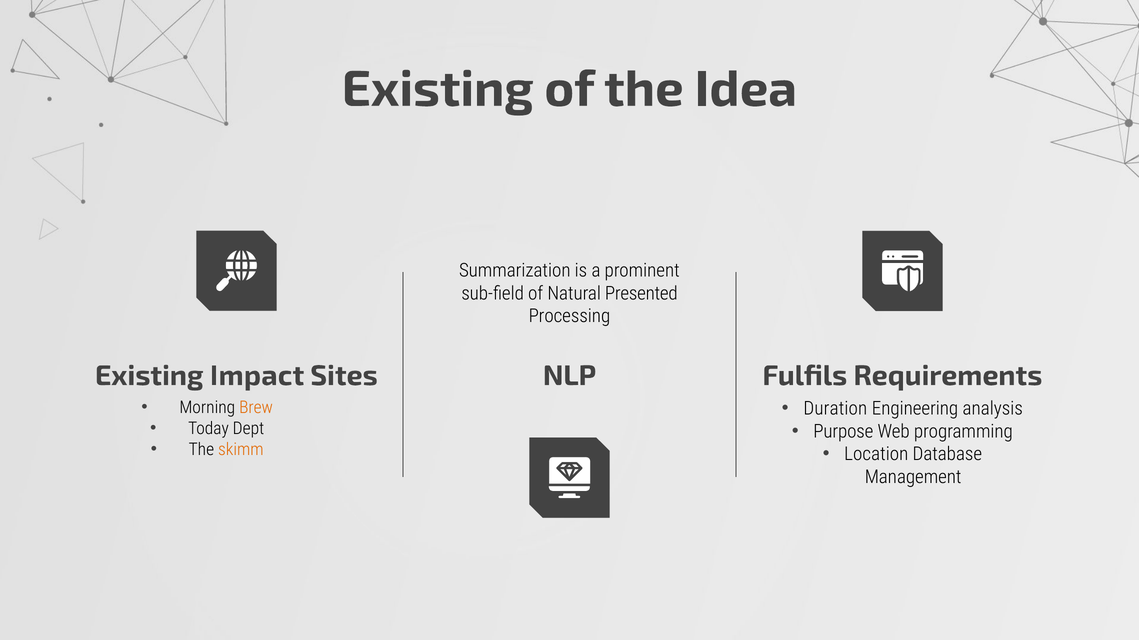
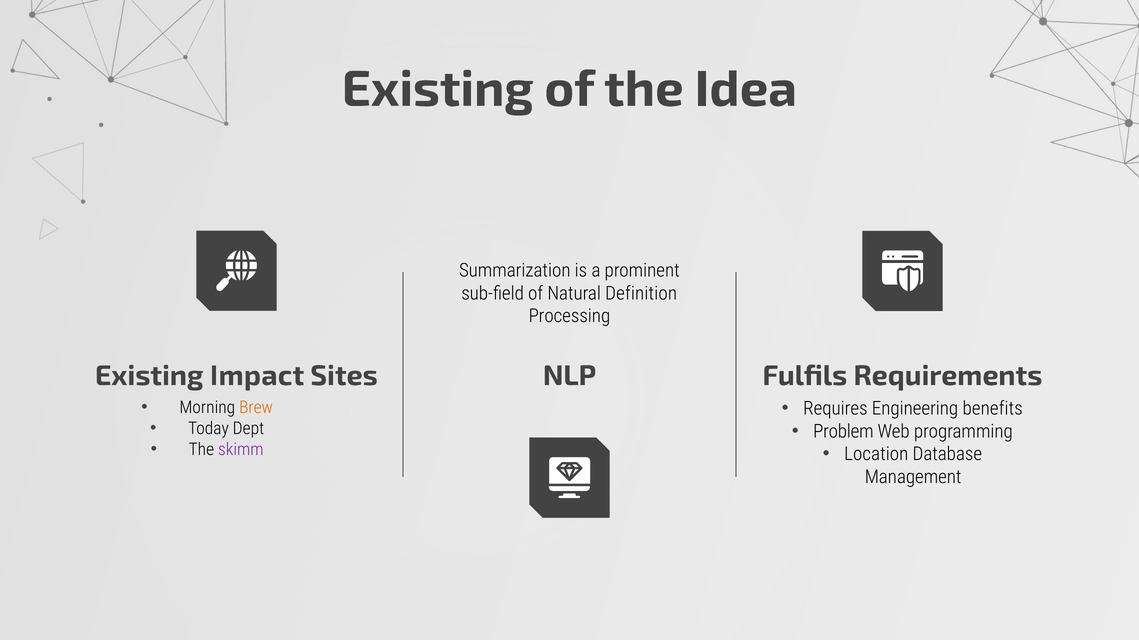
Presented: Presented -> Definition
Duration: Duration -> Requires
analysis: analysis -> benefits
Purpose: Purpose -> Problem
skimm colour: orange -> purple
